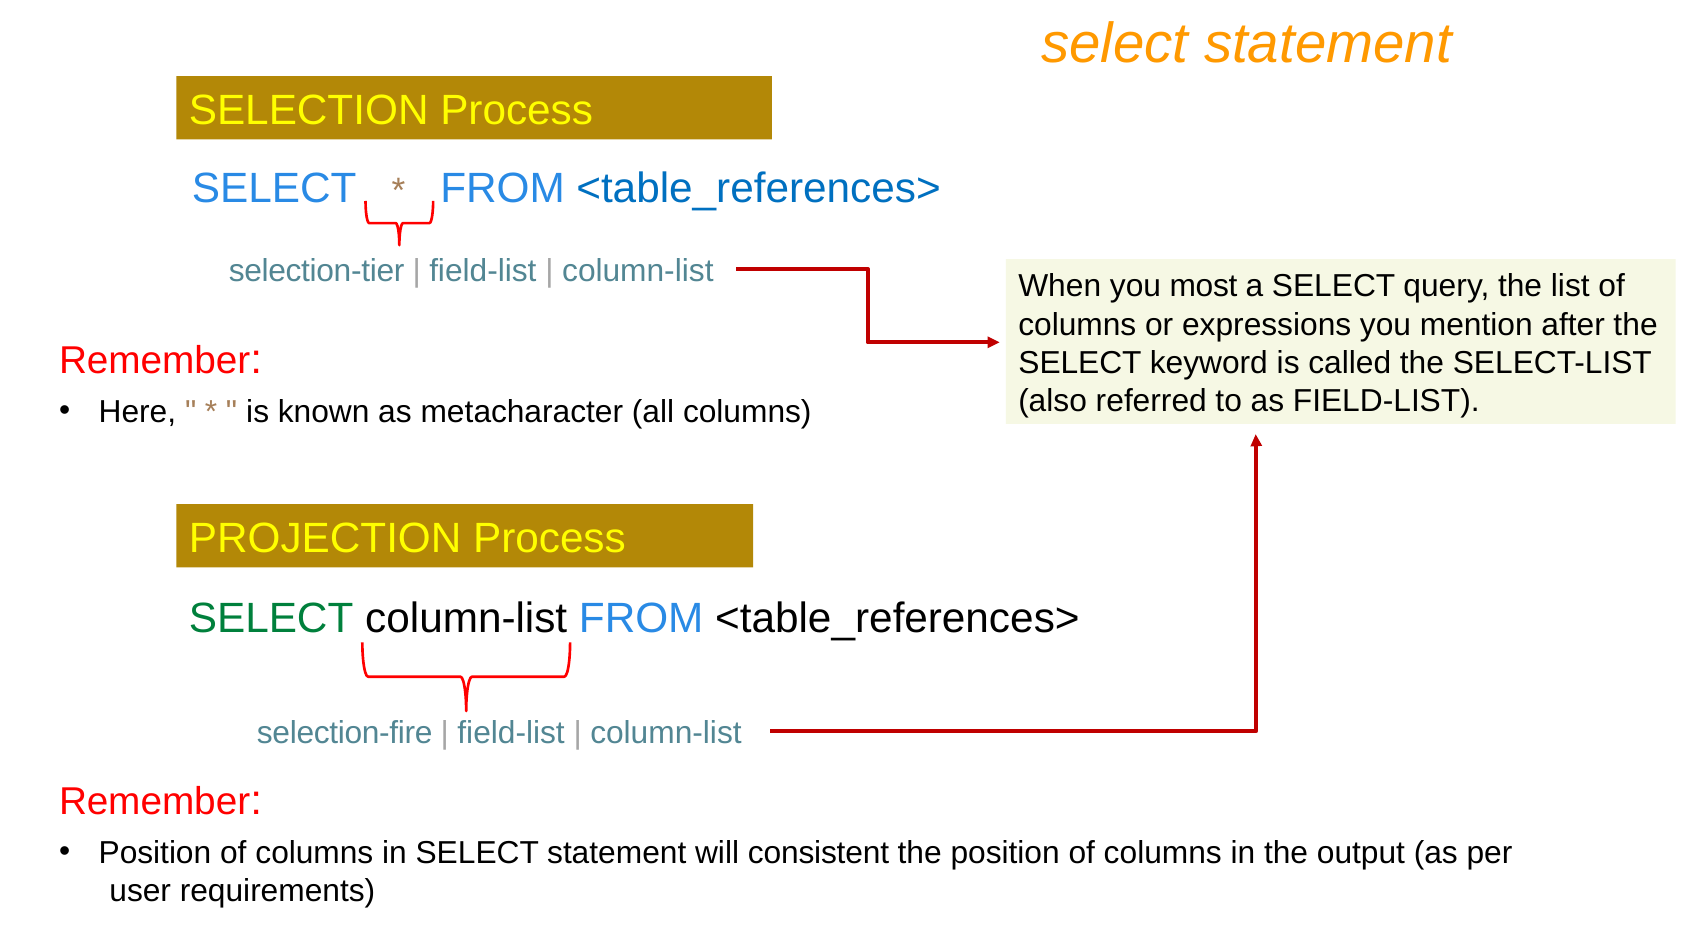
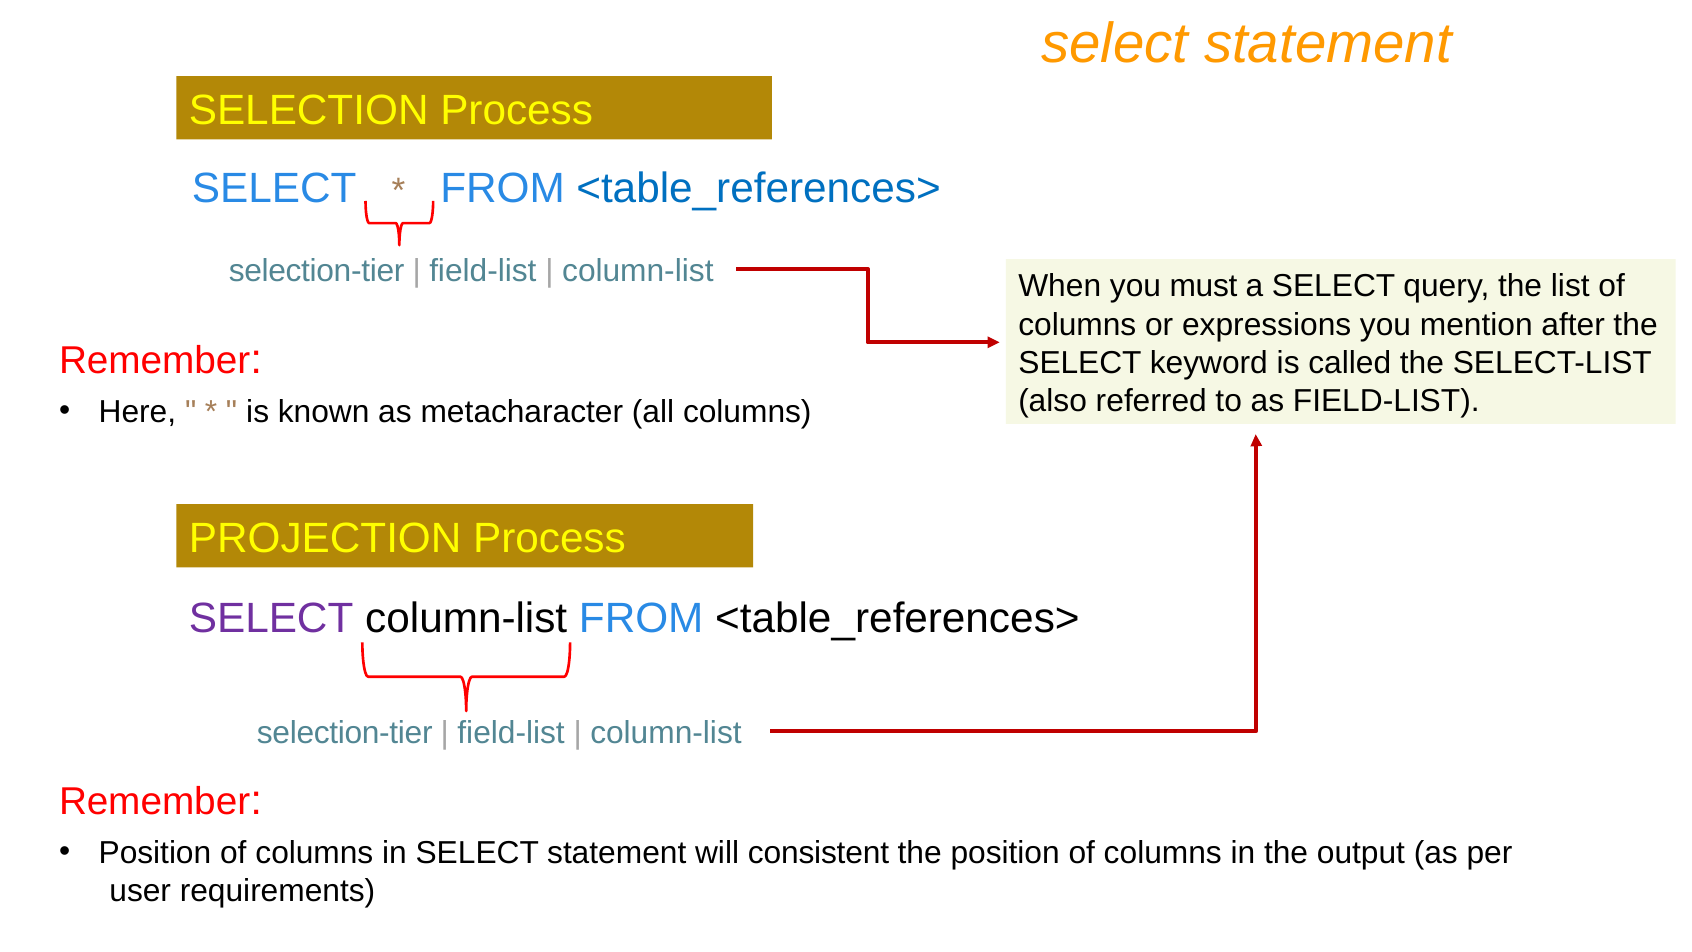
most: most -> must
SELECT at (271, 619) colour: green -> purple
selection-fire at (345, 733): selection-fire -> selection-tier
